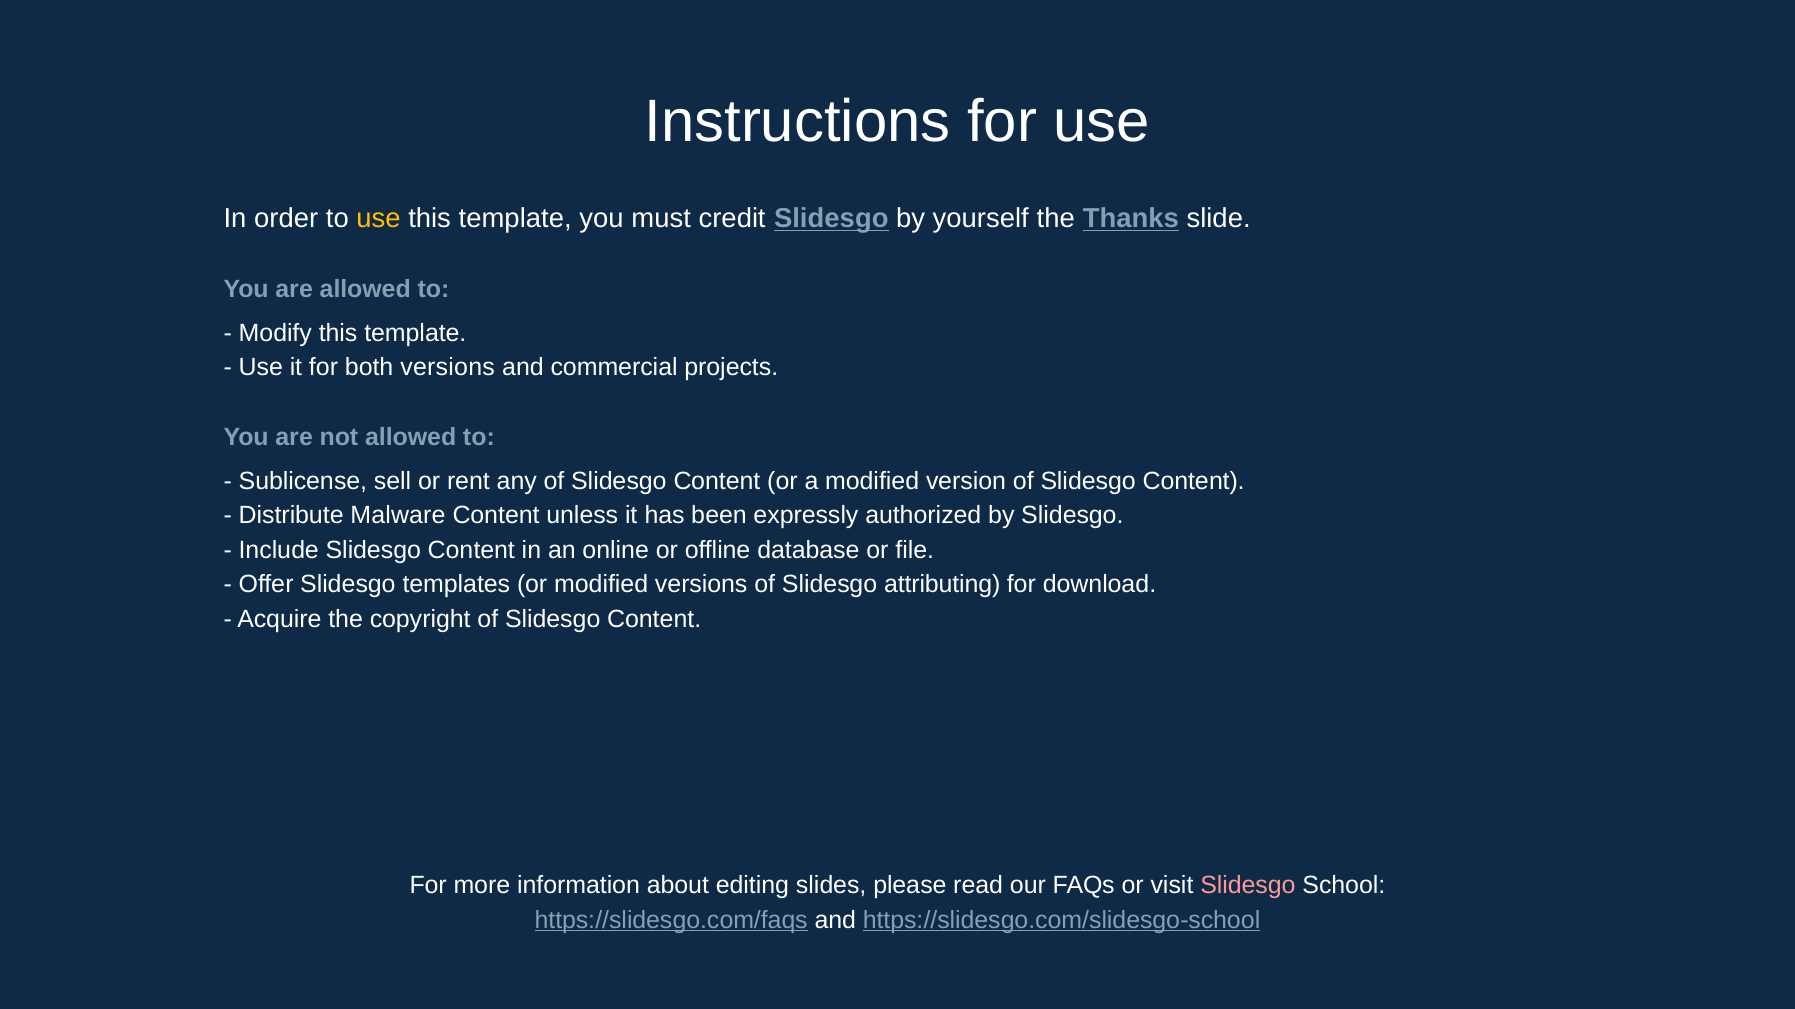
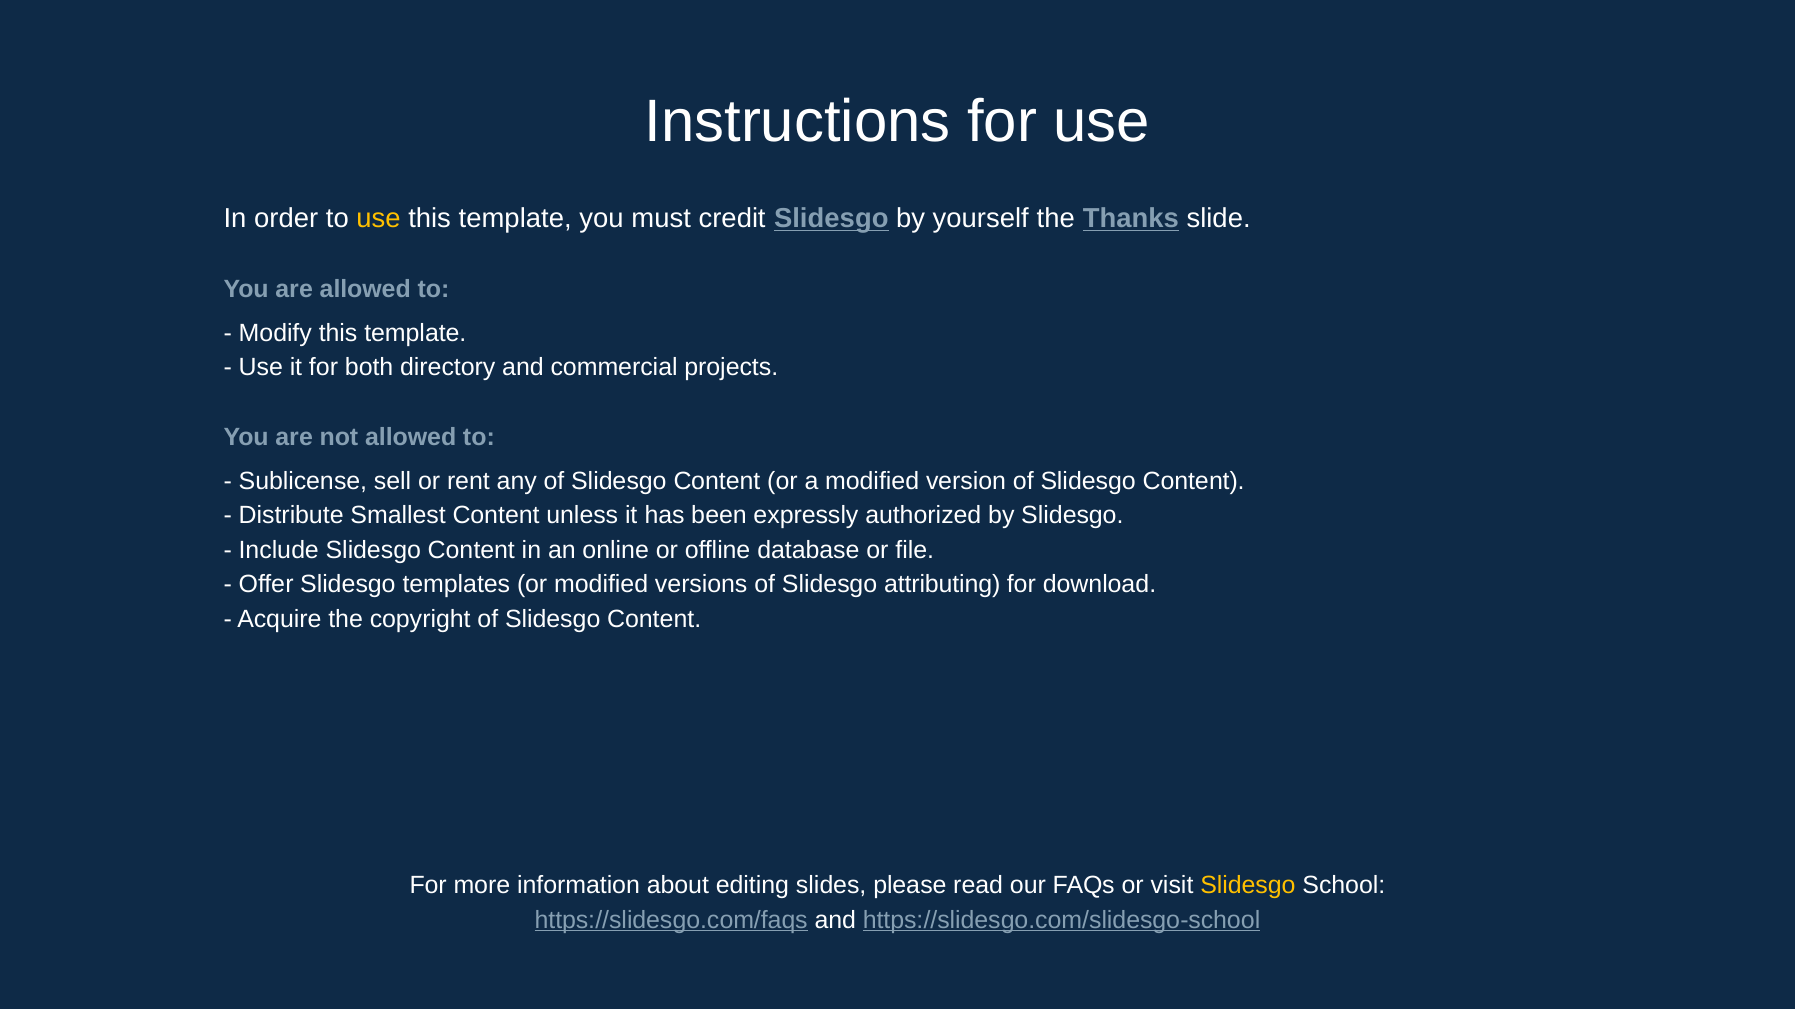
both versions: versions -> directory
Malware: Malware -> Smallest
Slidesgo at (1248, 886) colour: pink -> yellow
